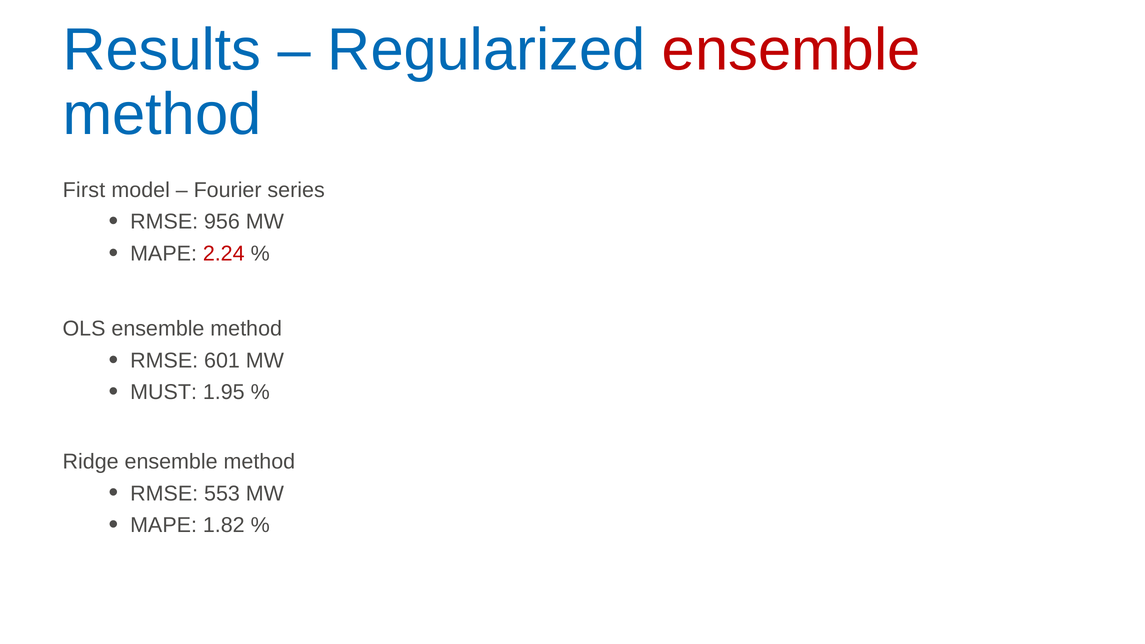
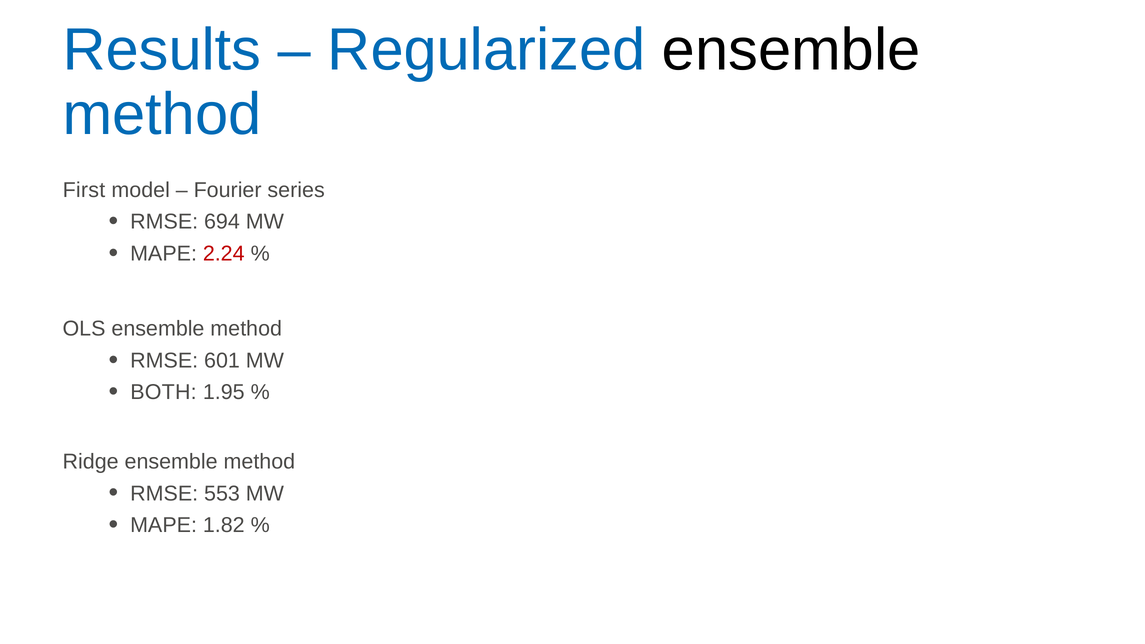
ensemble at (791, 50) colour: red -> black
956: 956 -> 694
MUST: MUST -> BOTH
